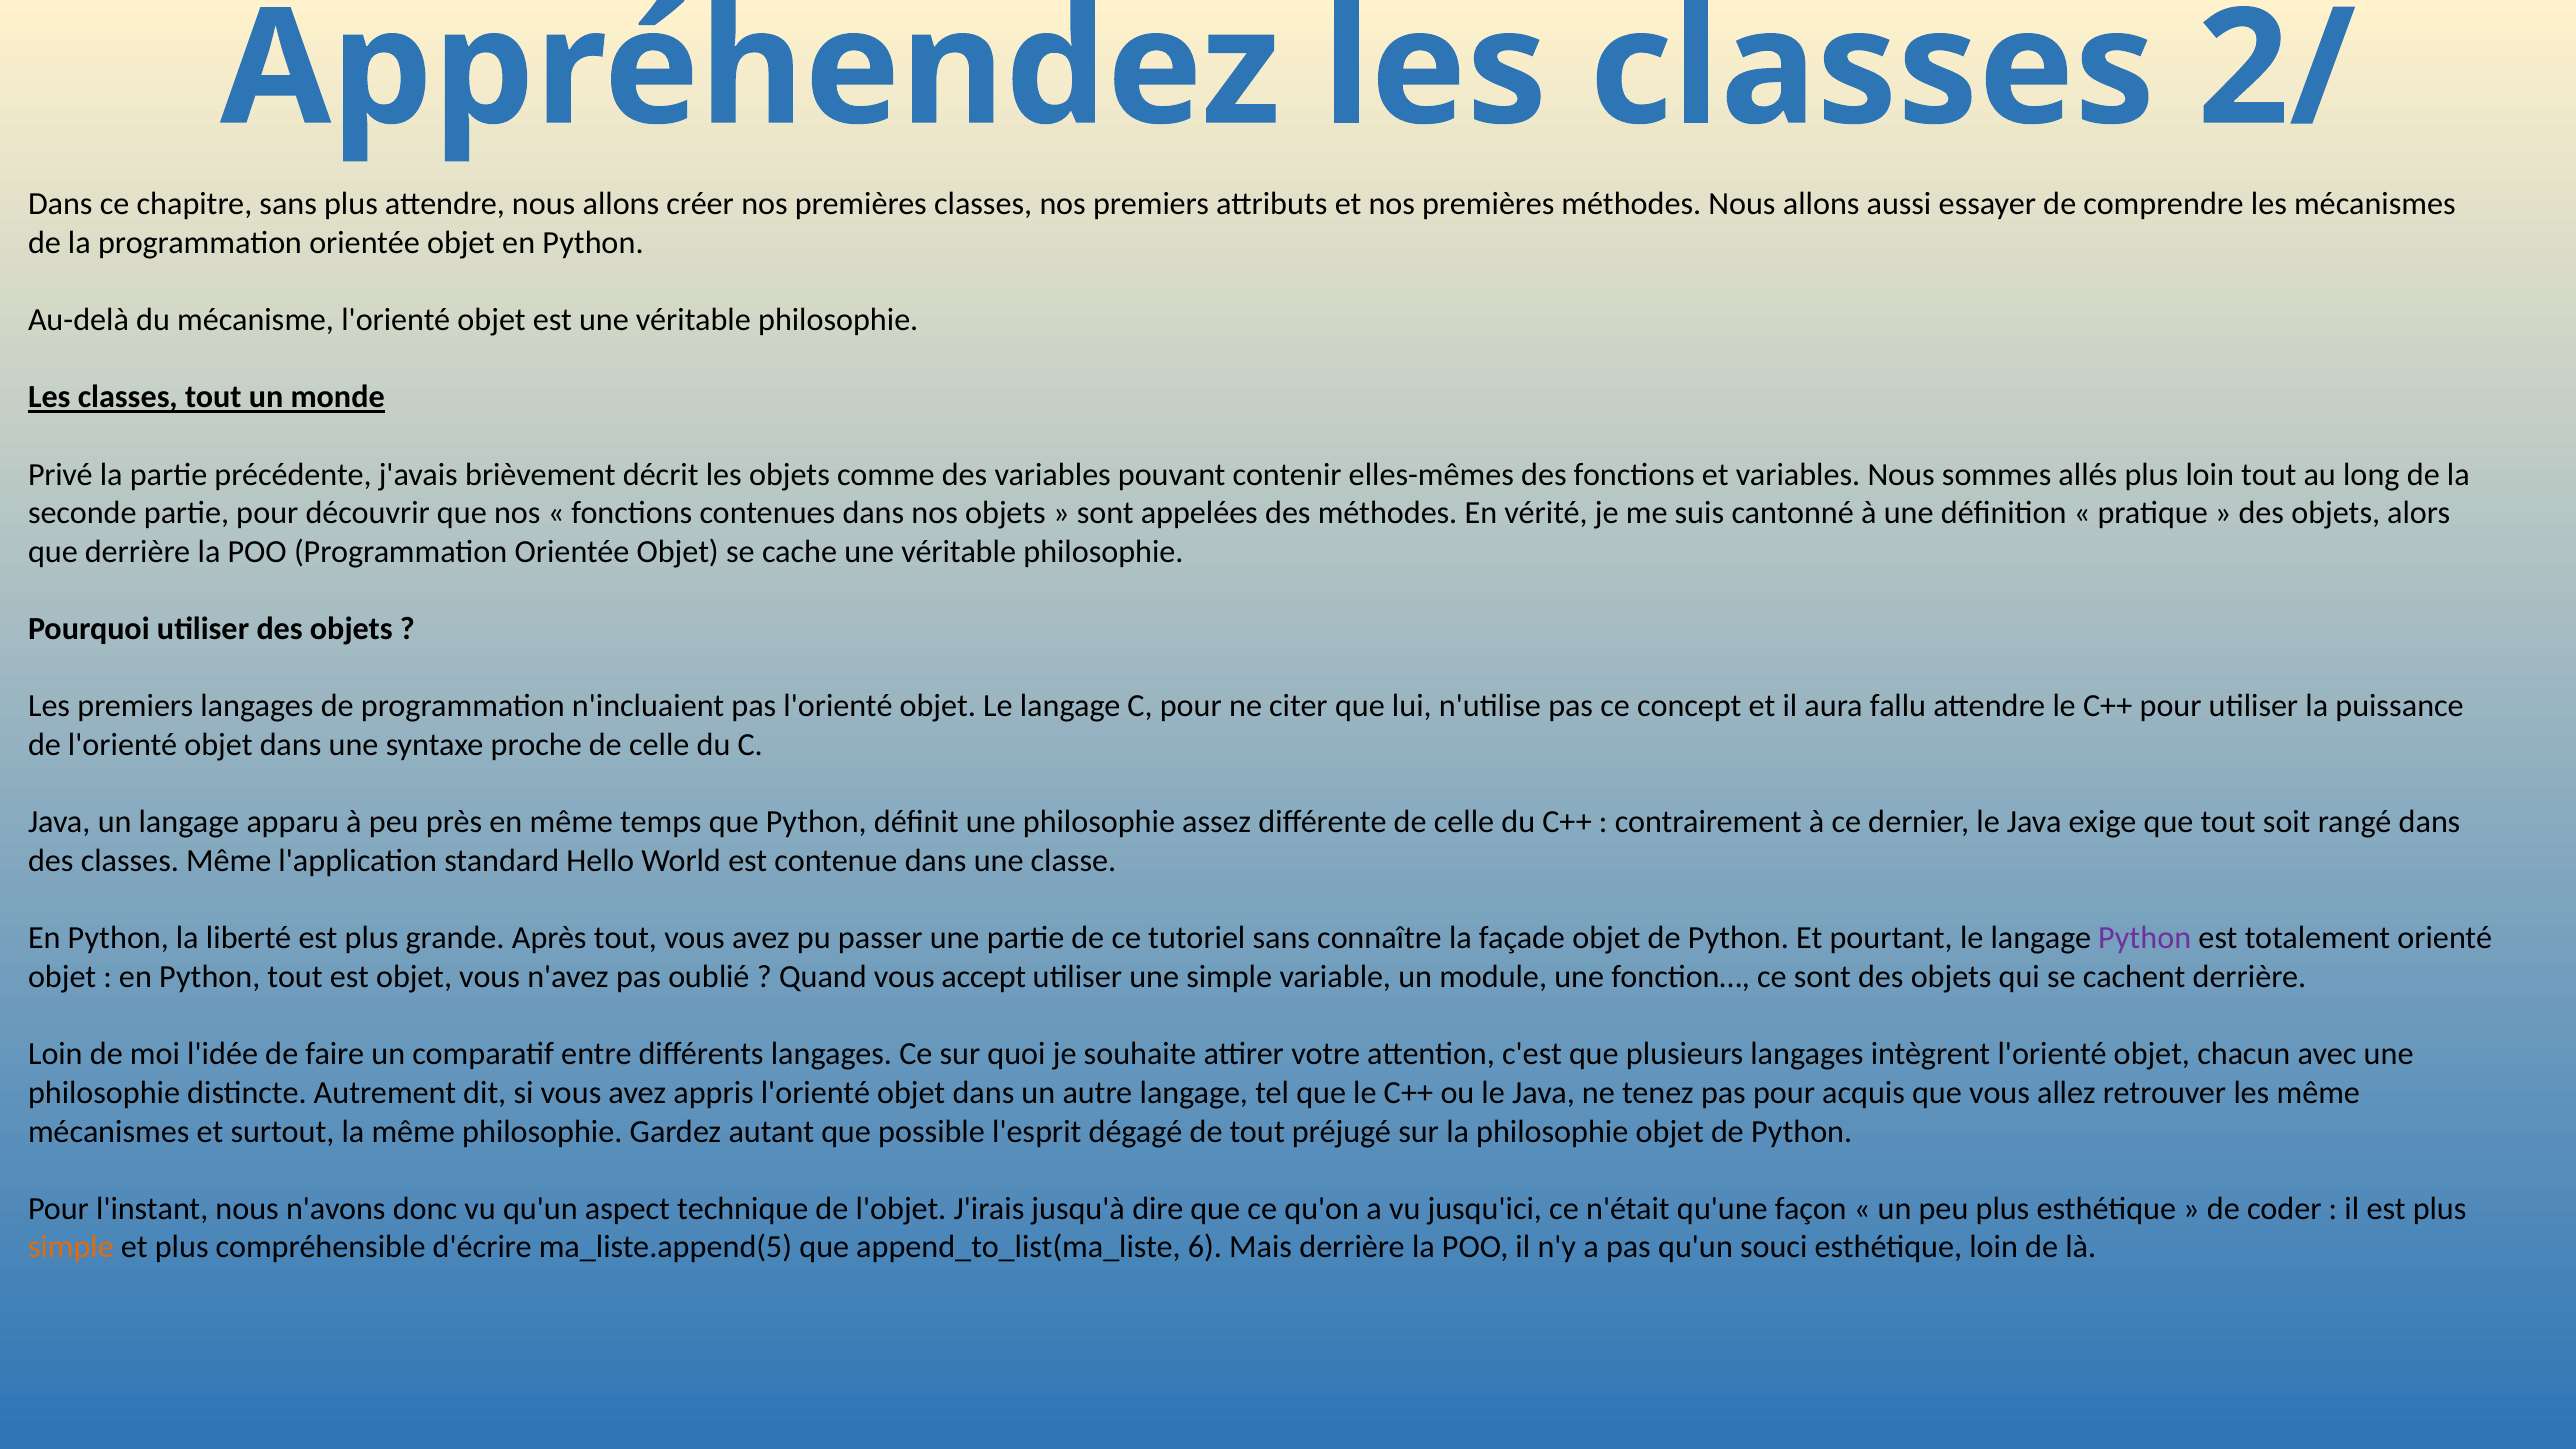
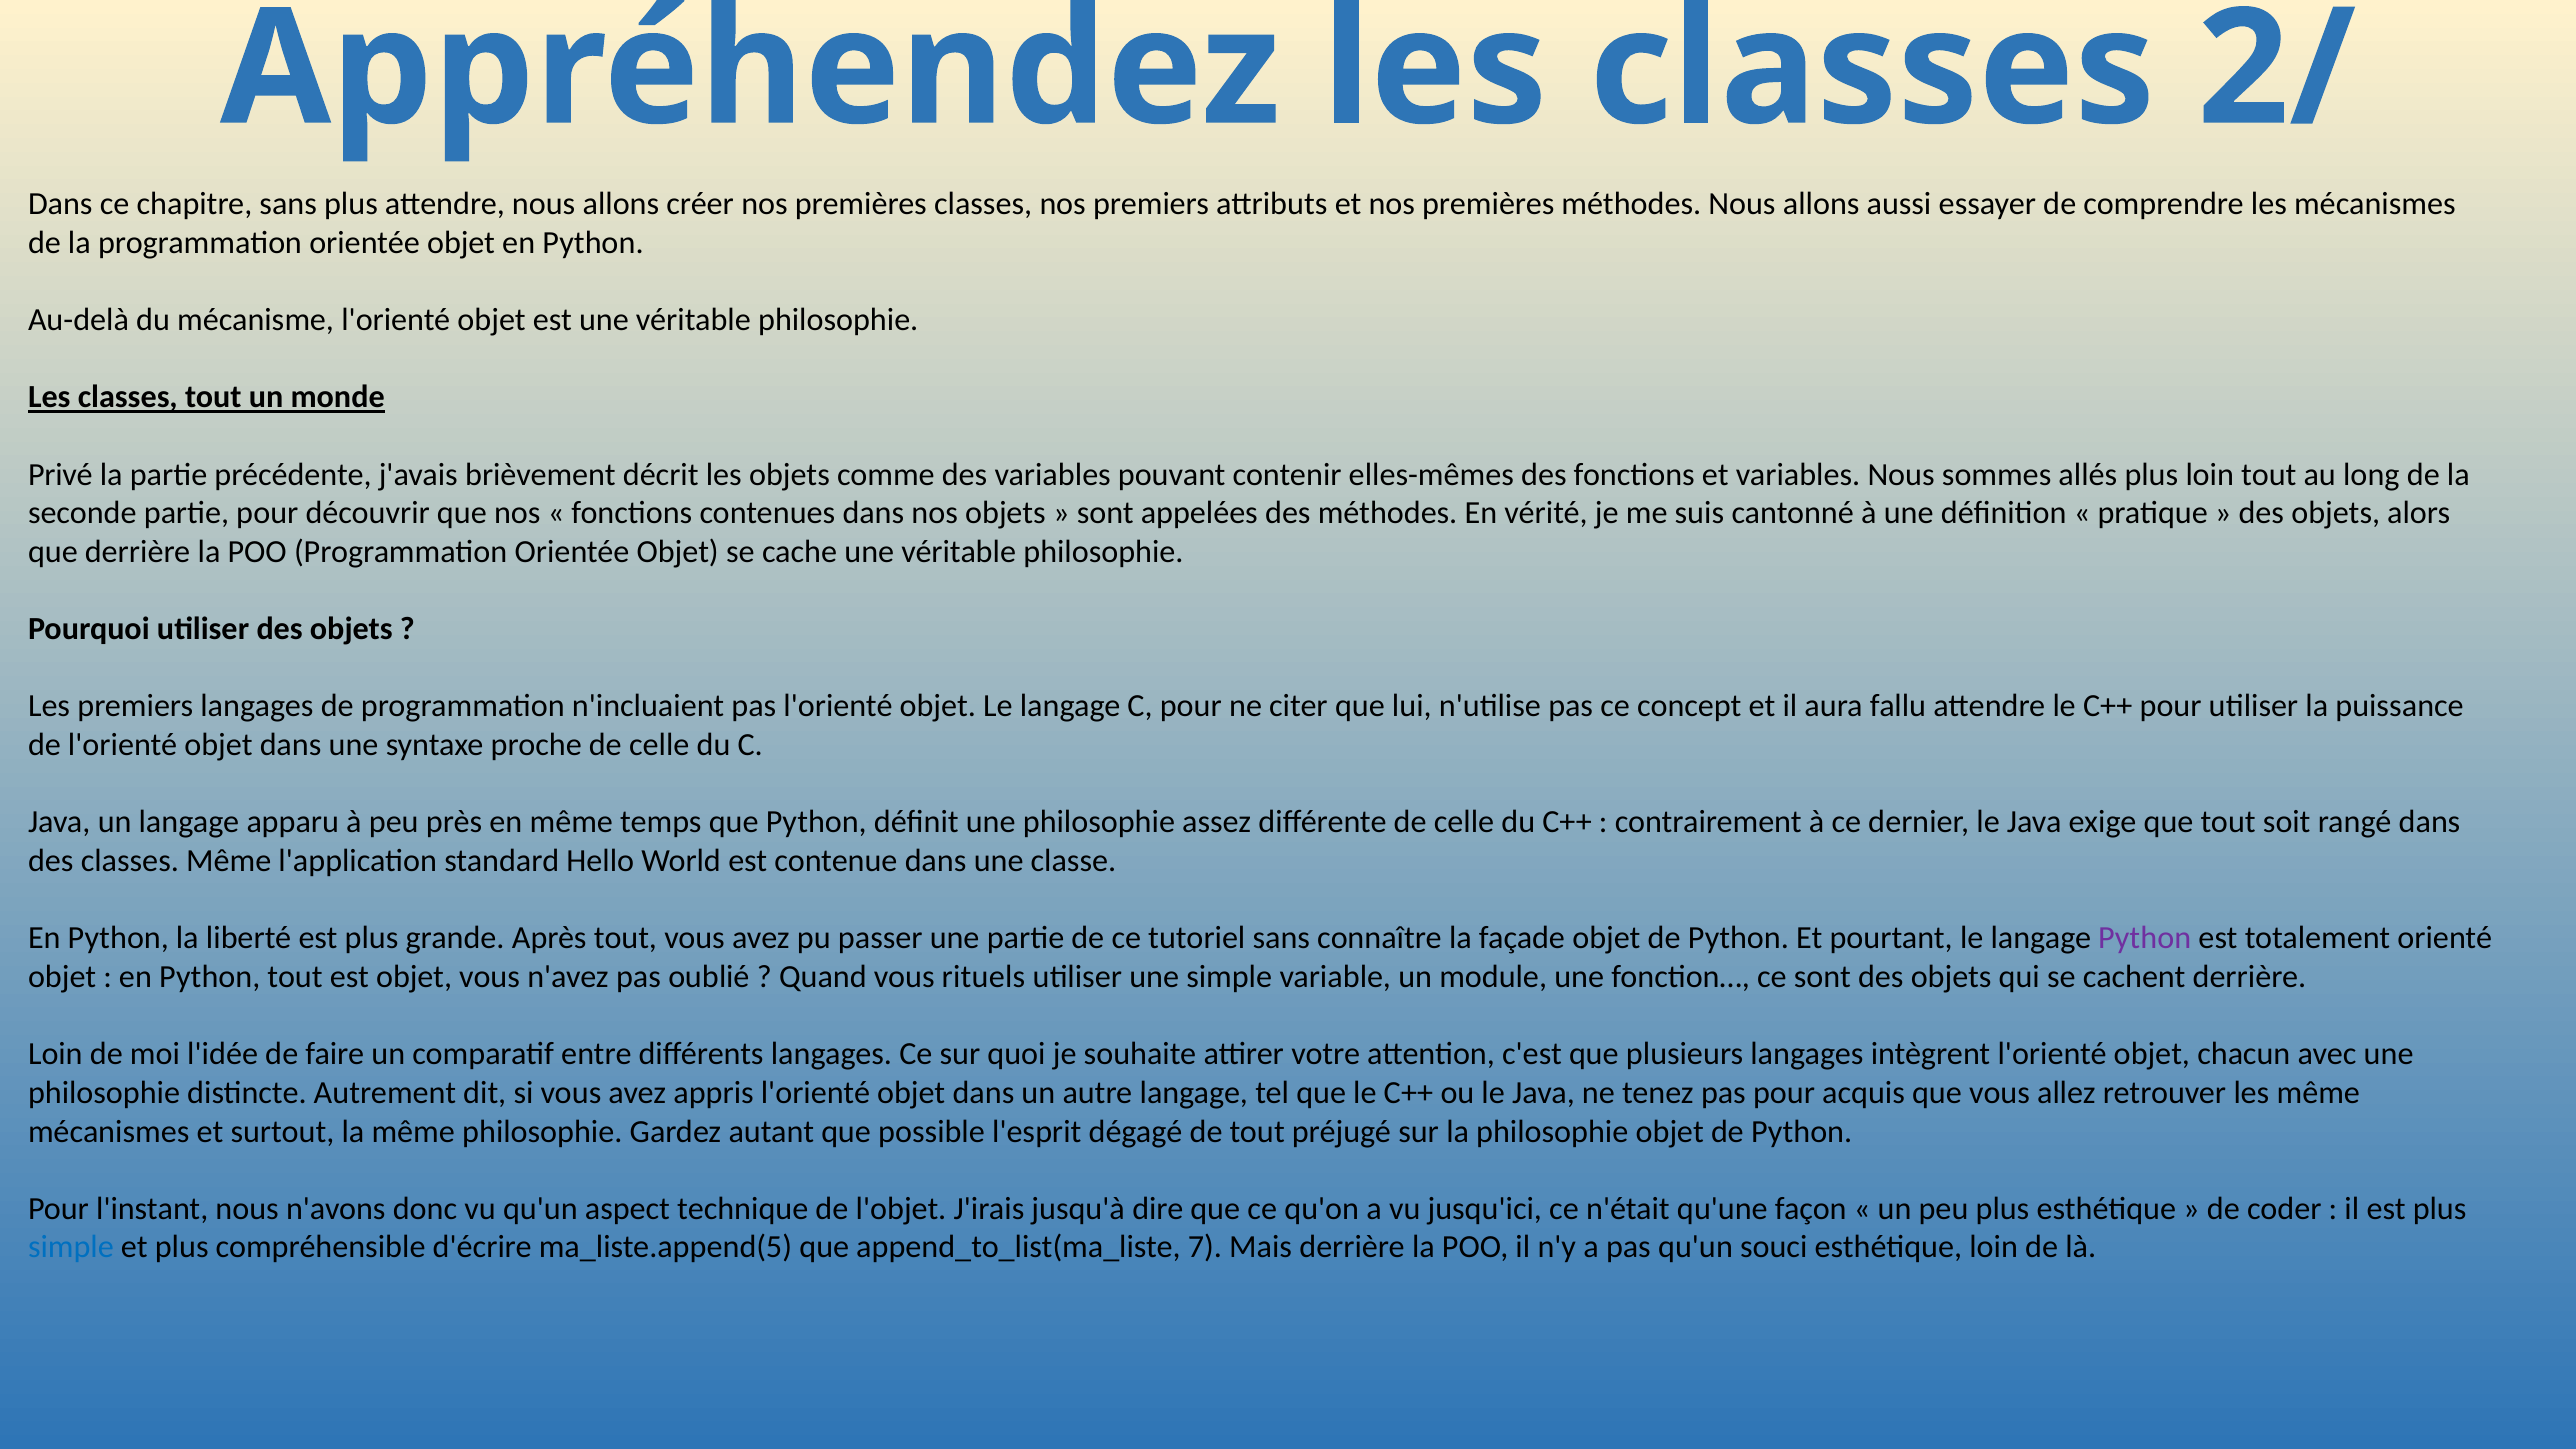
accept: accept -> rituels
simple at (71, 1247) colour: orange -> blue
6: 6 -> 7
